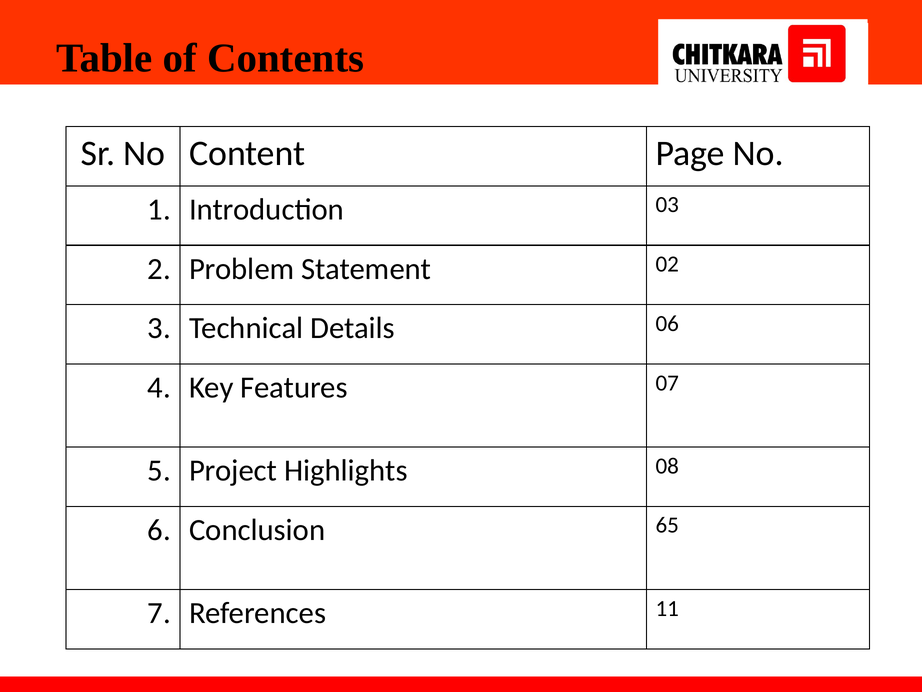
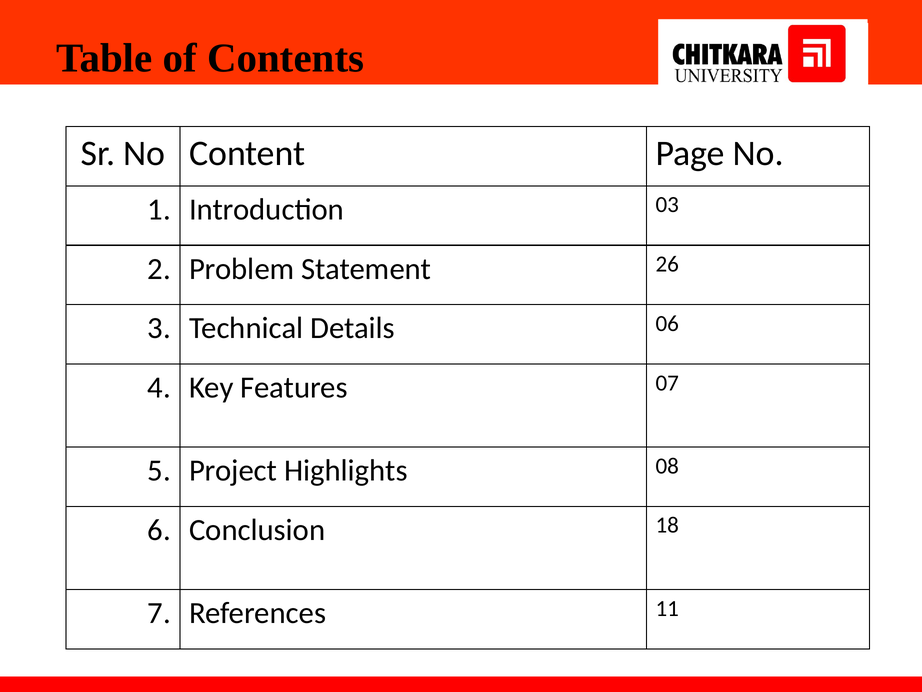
02: 02 -> 26
65: 65 -> 18
